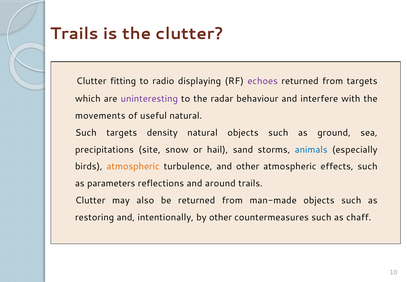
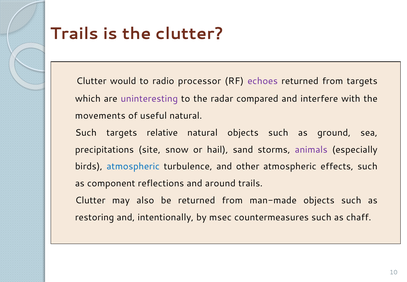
fitting: fitting -> would
displaying: displaying -> processor
behaviour: behaviour -> compared
density: density -> relative
animals colour: blue -> purple
atmospheric at (133, 166) colour: orange -> blue
parameters: parameters -> component
by other: other -> msec
